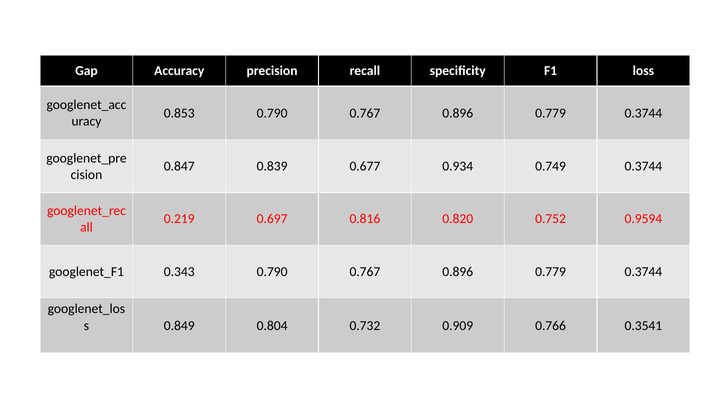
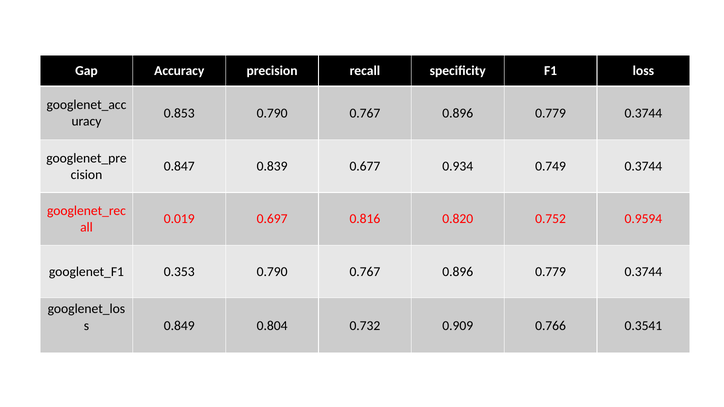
0.219: 0.219 -> 0.019
0.343: 0.343 -> 0.353
